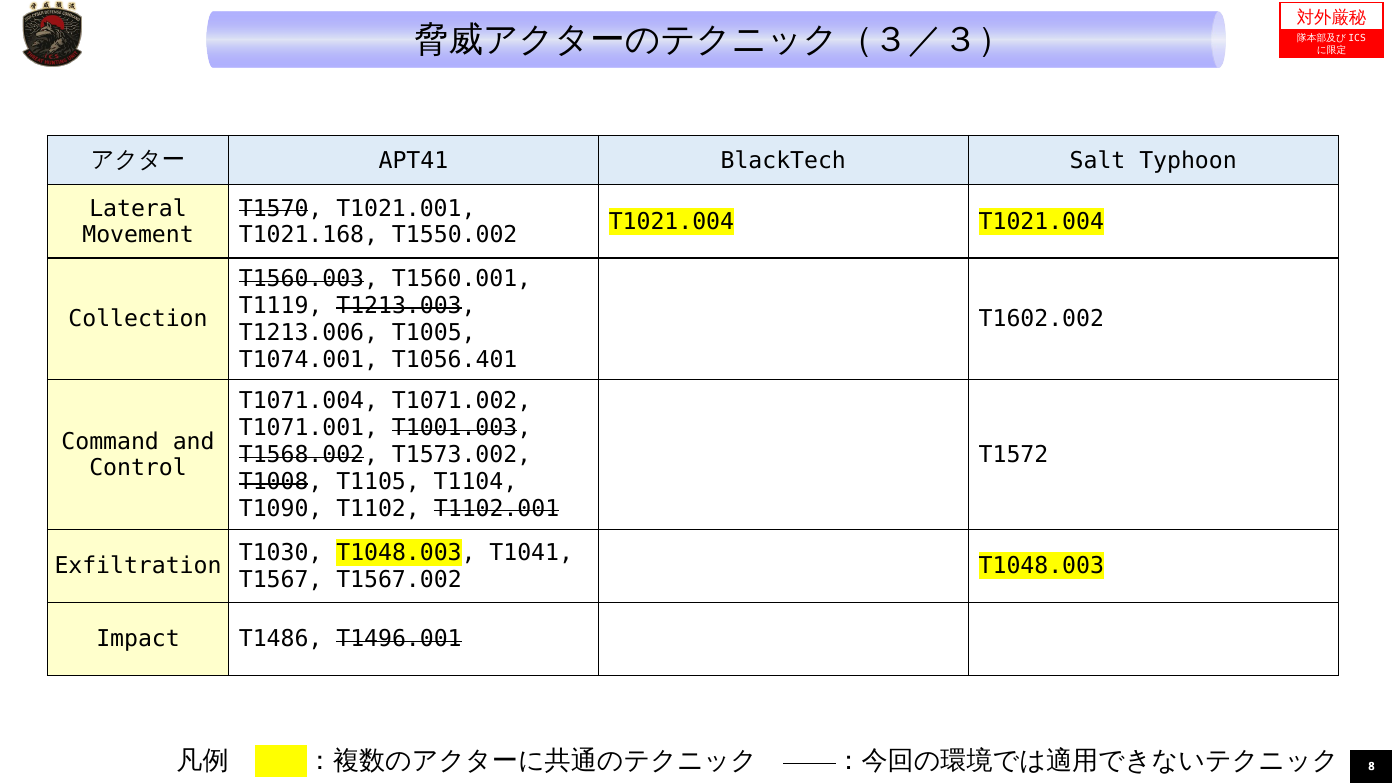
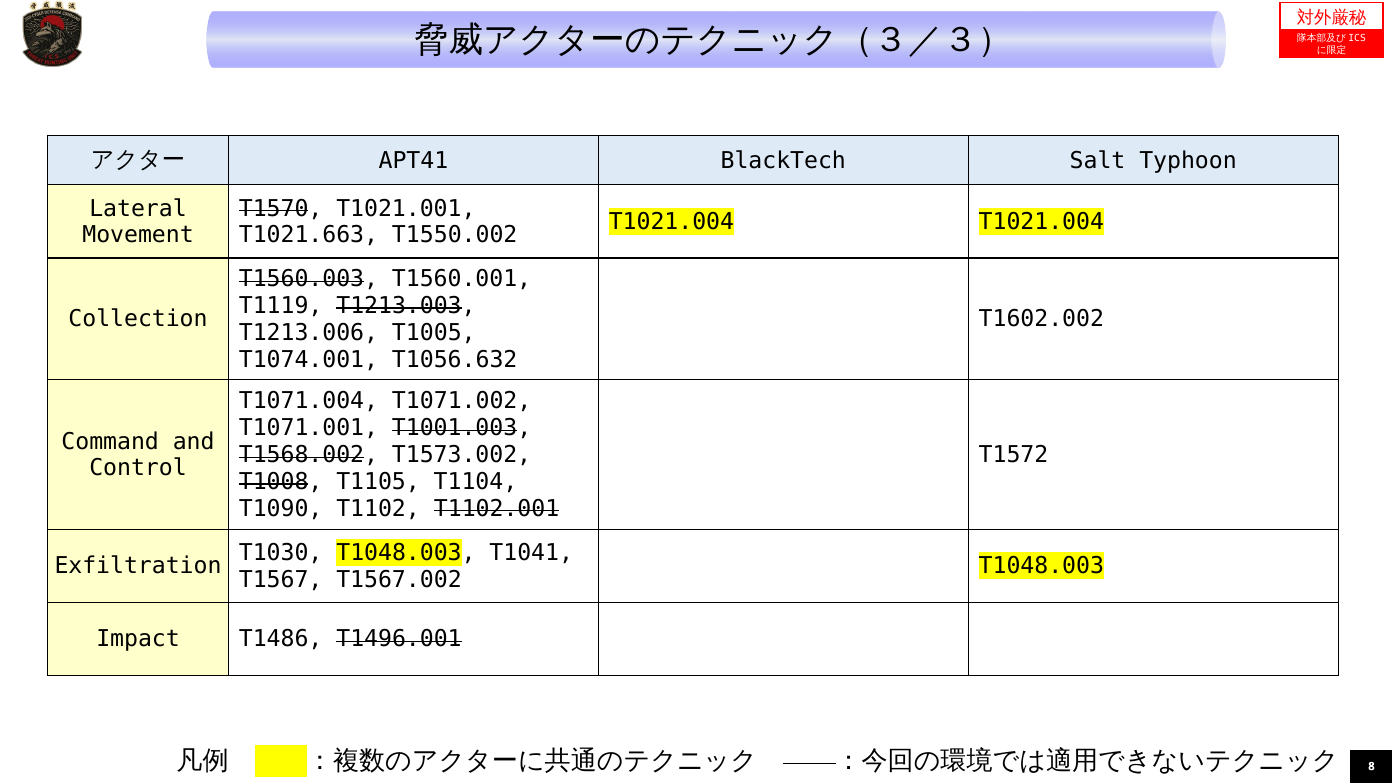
T1021.168: T1021.168 -> T1021.663
T1056.401: T1056.401 -> T1056.632
